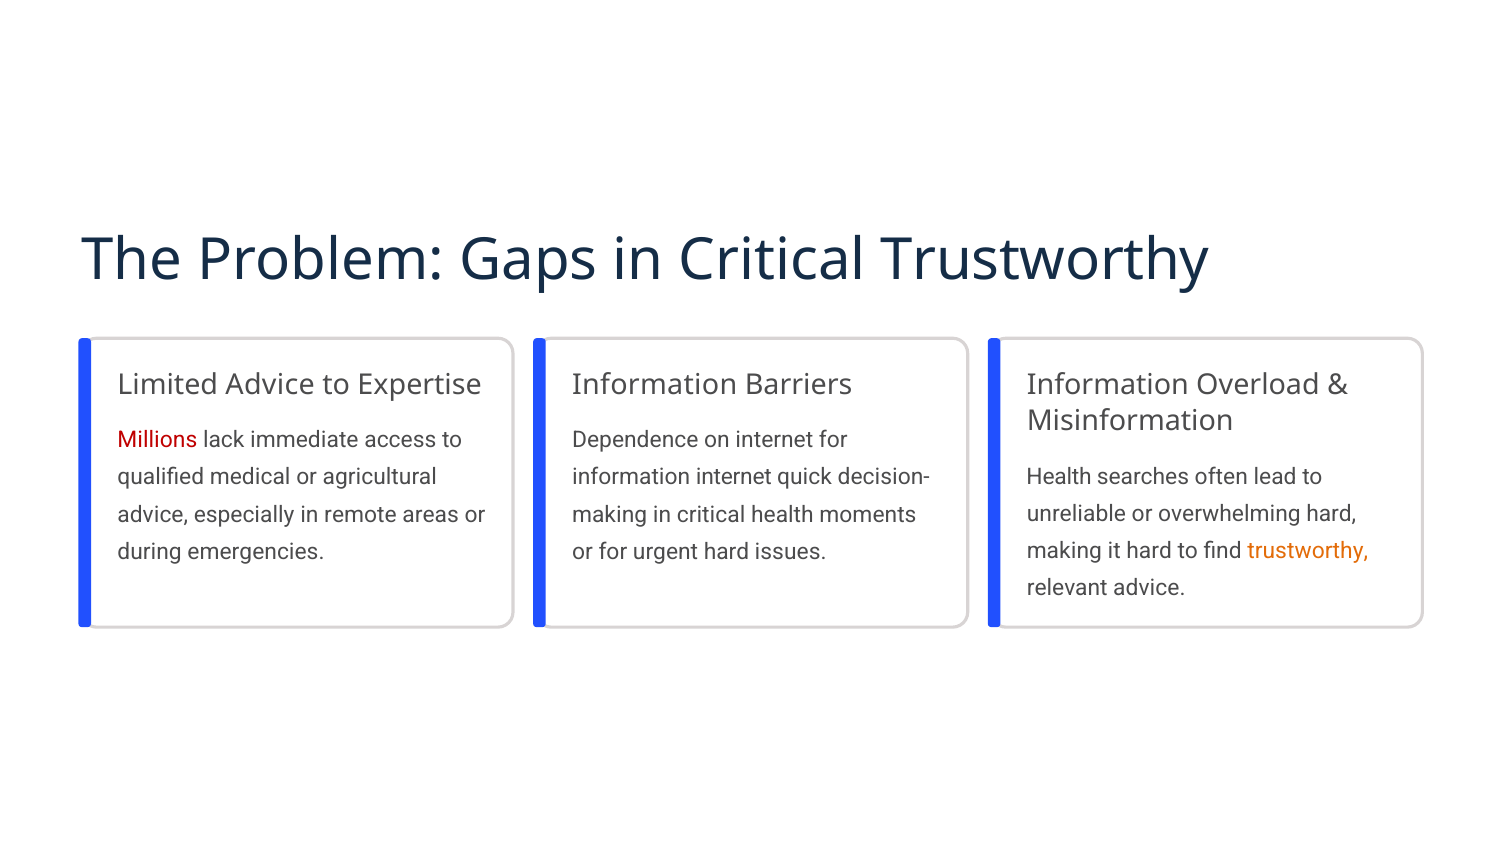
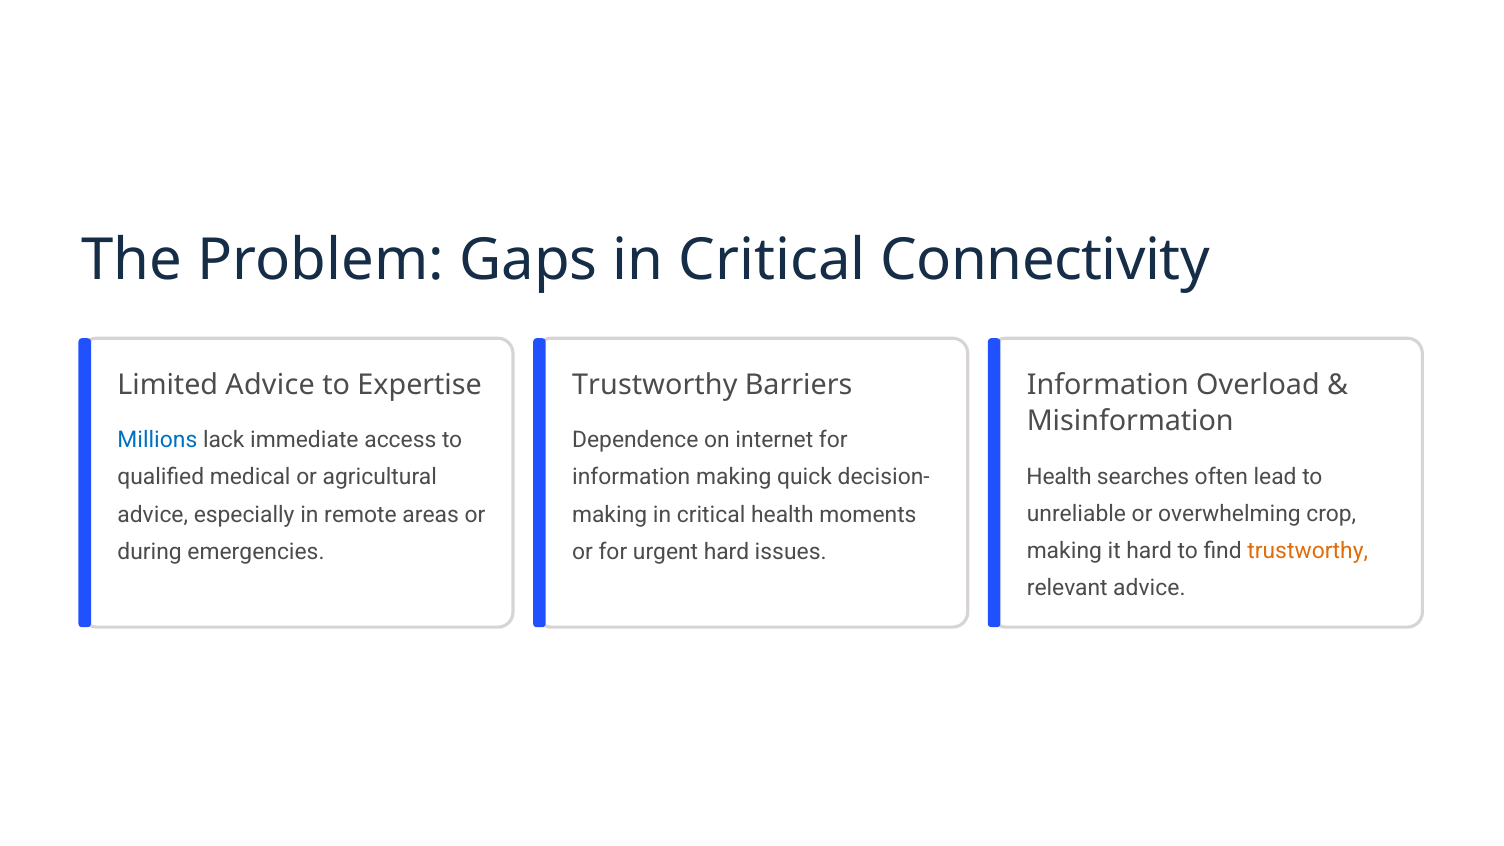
Critical Trustworthy: Trustworthy -> Connectivity
Information at (655, 385): Information -> Trustworthy
Millions colour: red -> blue
information internet: internet -> making
overwhelming hard: hard -> crop
